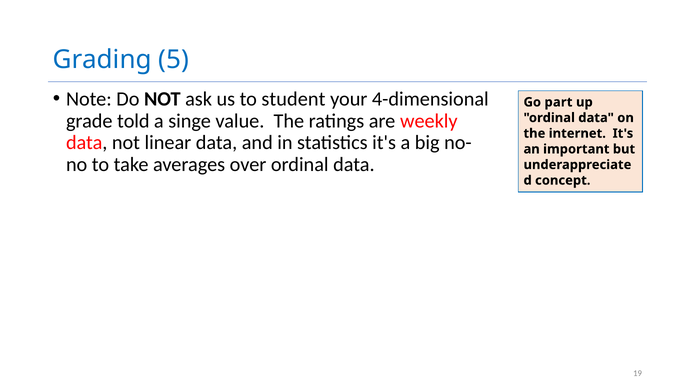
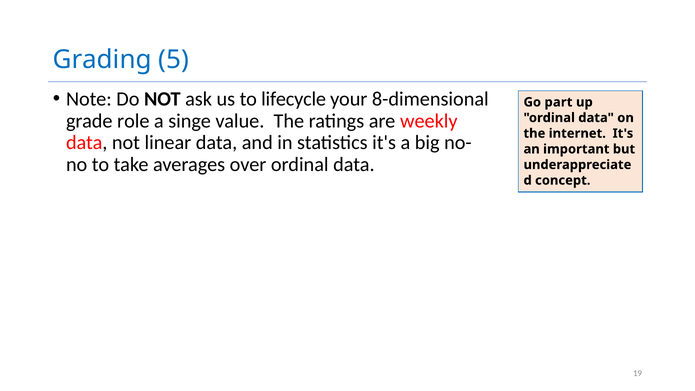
student: student -> lifecycle
4-dimensional: 4-dimensional -> 8-dimensional
told: told -> role
